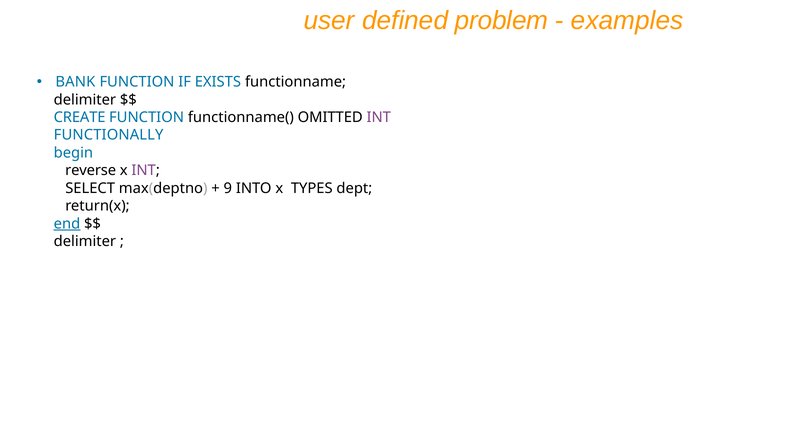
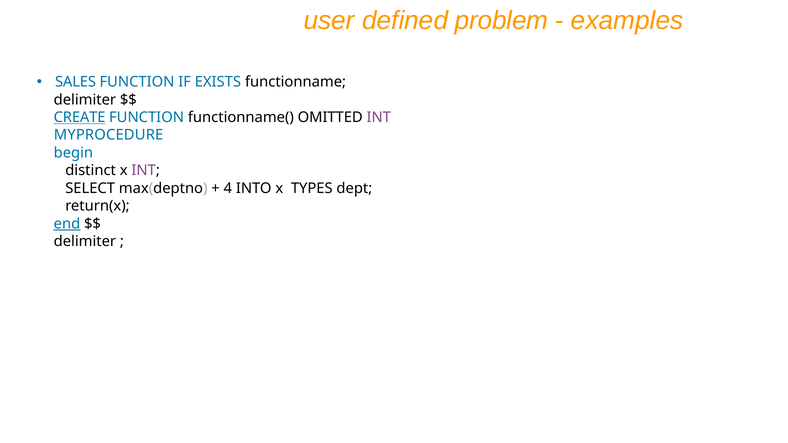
BANK: BANK -> SALES
CREATE underline: none -> present
FUNCTIONALLY: FUNCTIONALLY -> MYPROCEDURE
reverse: reverse -> distinct
9: 9 -> 4
